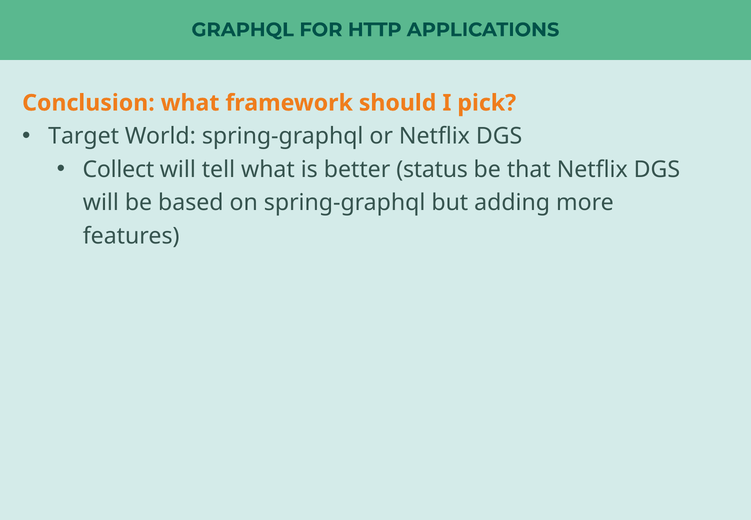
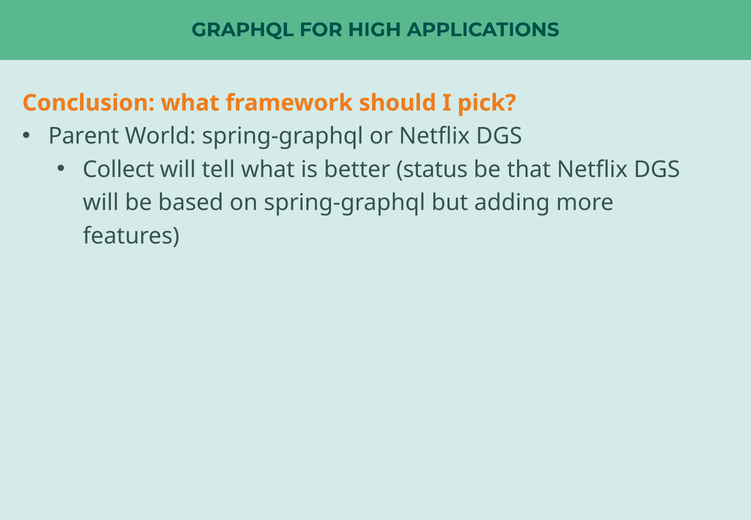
HTTP: HTTP -> HIGH
Target: Target -> Parent
